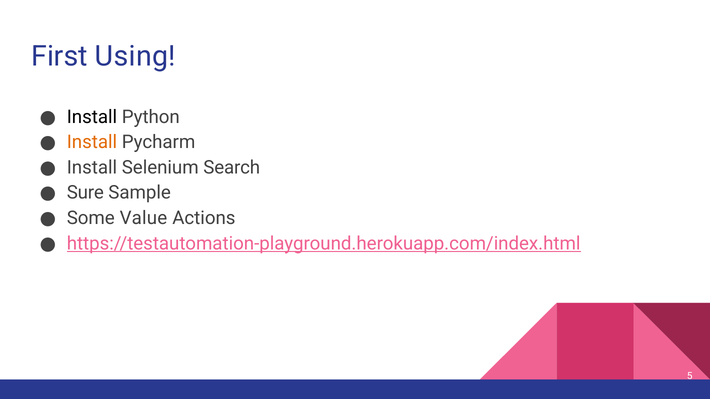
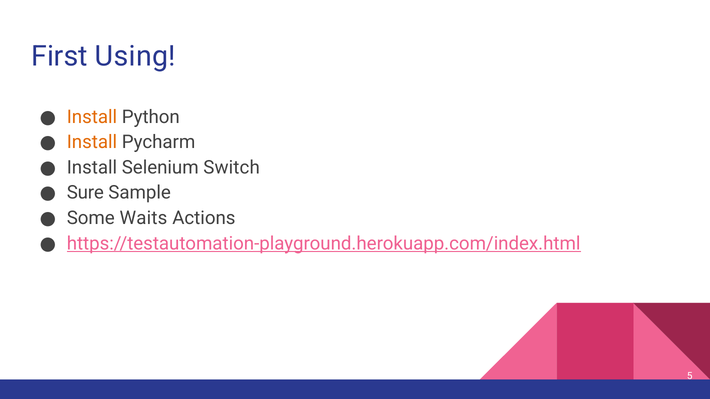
Install at (92, 117) colour: black -> orange
Search: Search -> Switch
Value: Value -> Waits
